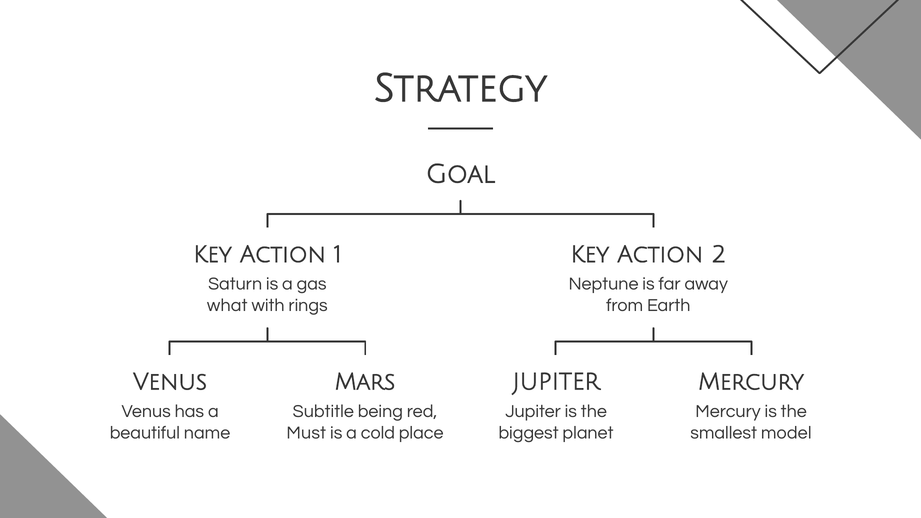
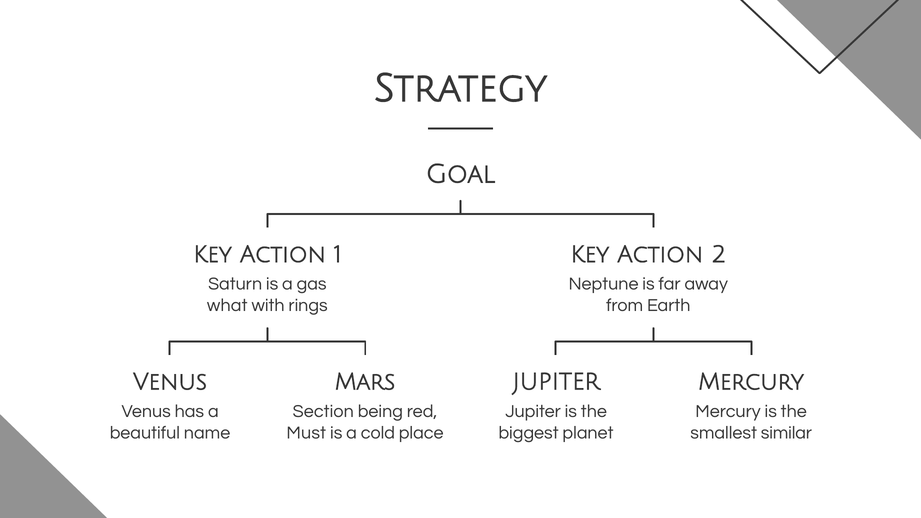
Subtitle: Subtitle -> Section
model: model -> similar
